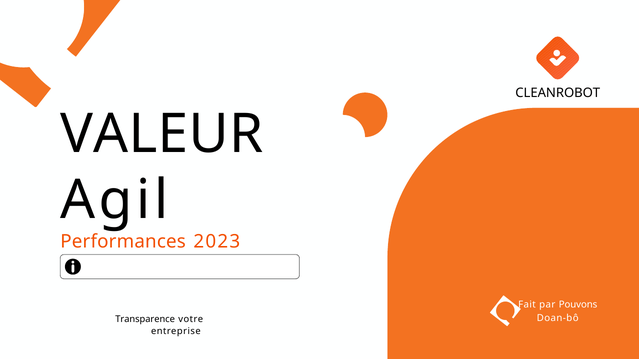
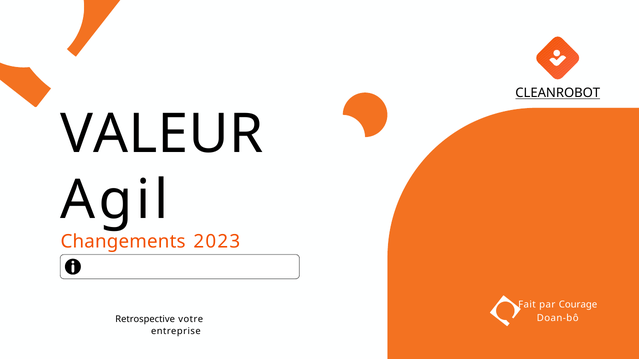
CLEANROBOT underline: none -> present
Performances: Performances -> Changements
Pouvons: Pouvons -> Courage
Transparence: Transparence -> Retrospective
